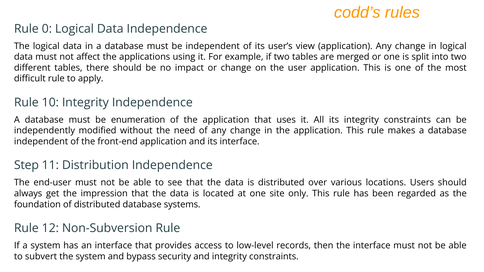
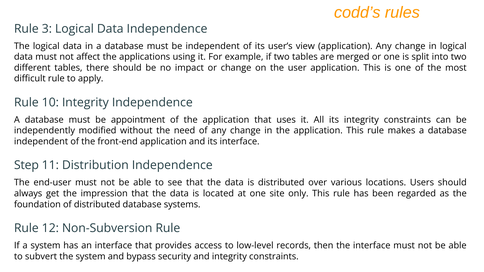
0: 0 -> 3
enumeration: enumeration -> appointment
